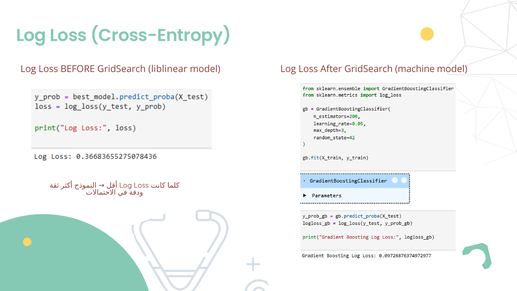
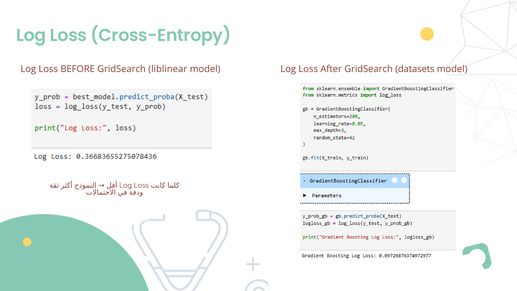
machine: machine -> datasets
